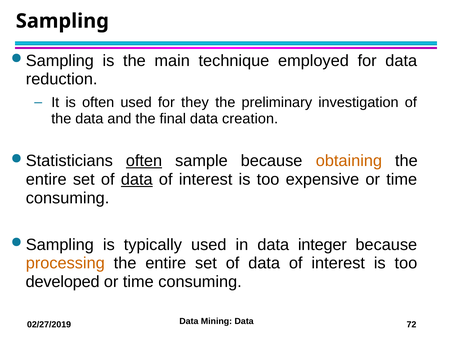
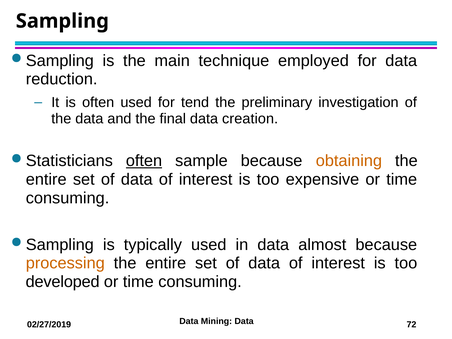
they: they -> tend
data at (137, 179) underline: present -> none
integer: integer -> almost
